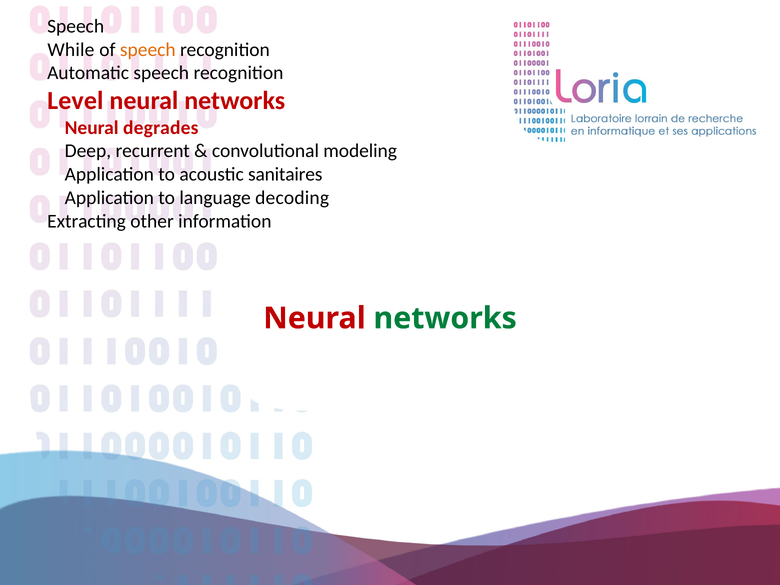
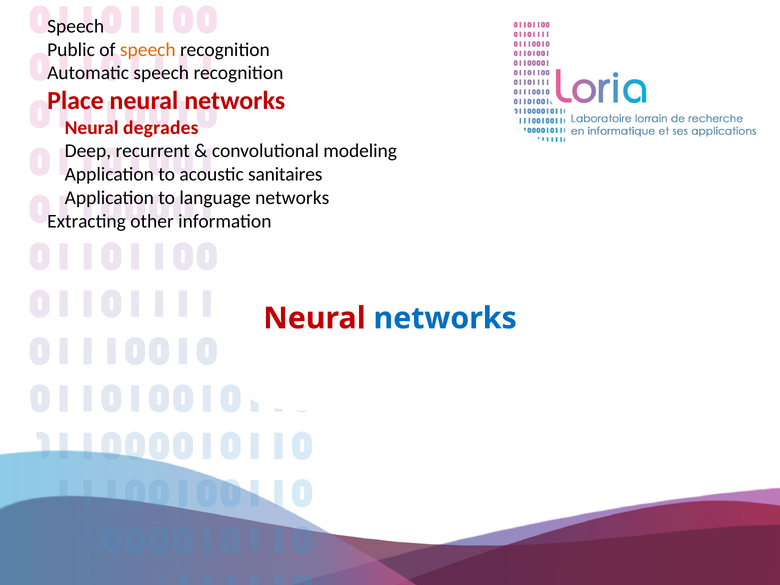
While: While -> Public
Level: Level -> Place
language decoding: decoding -> networks
networks at (445, 318) colour: green -> blue
